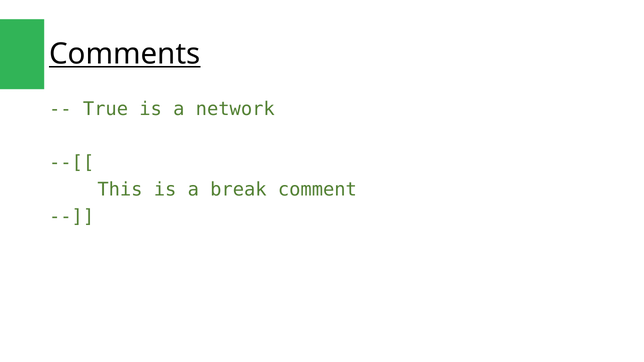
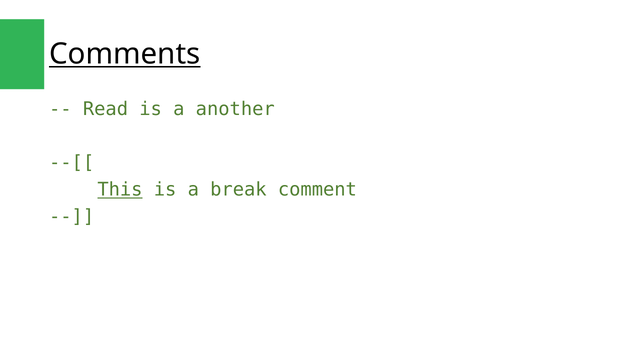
True: True -> Read
network: network -> another
This underline: none -> present
